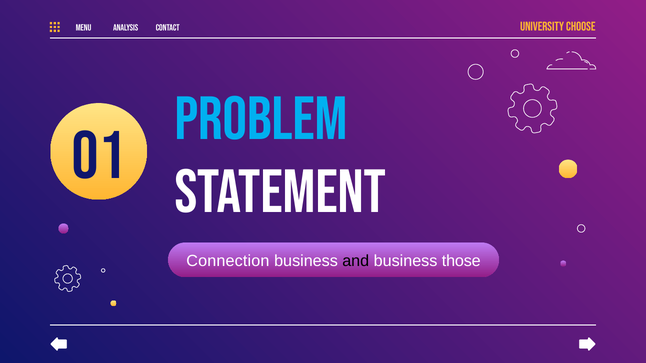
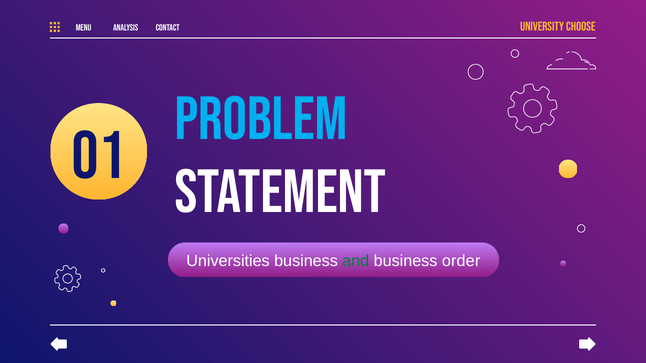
Connection: Connection -> Universities
and colour: black -> green
those: those -> order
